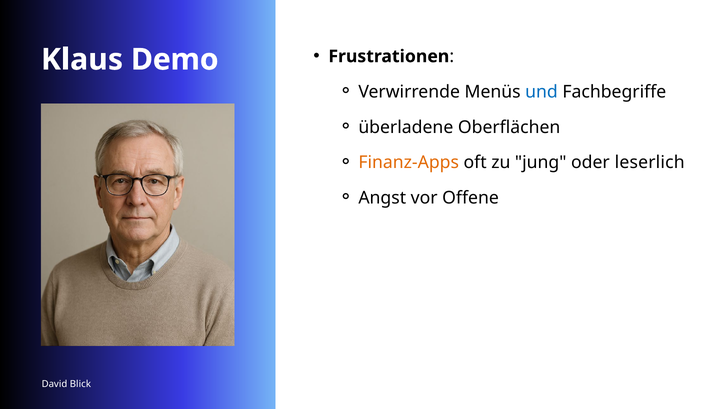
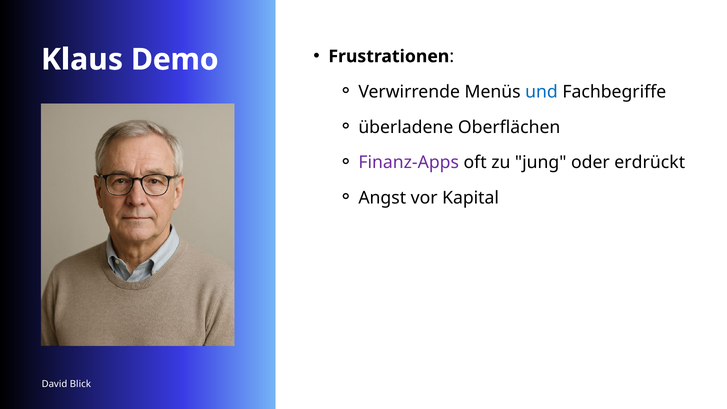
Finanz-Apps colour: orange -> purple
leserlich: leserlich -> erdrückt
Offene: Offene -> Kapital
